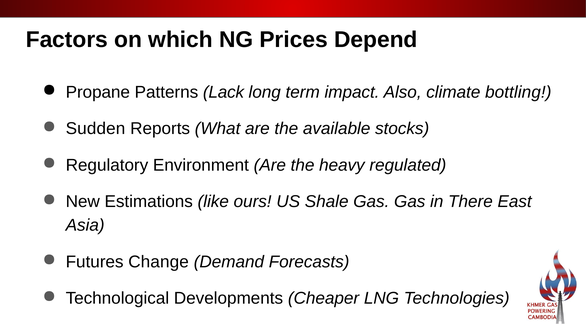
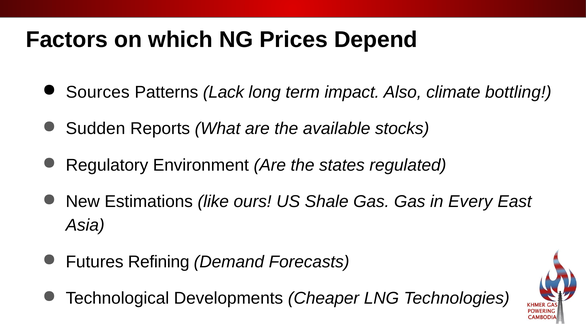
Propane: Propane -> Sources
heavy: heavy -> states
There: There -> Every
Change: Change -> Refining
